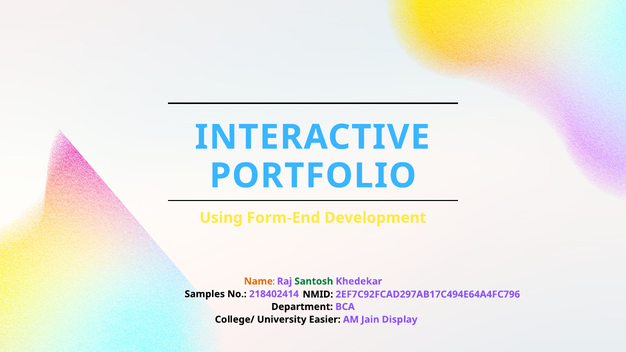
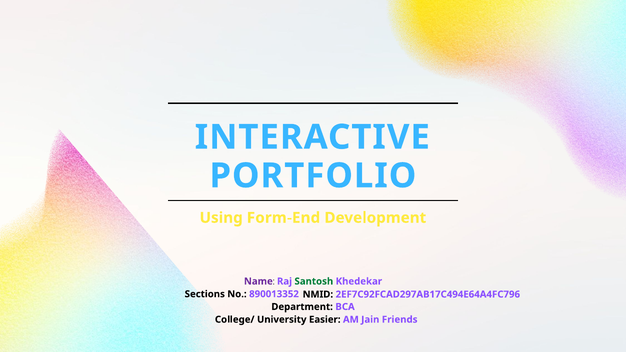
Name colour: orange -> purple
Samples: Samples -> Sections
218402414: 218402414 -> 890013352
Display: Display -> Friends
